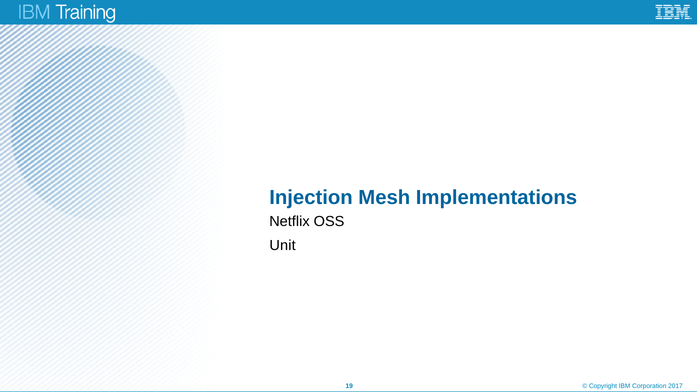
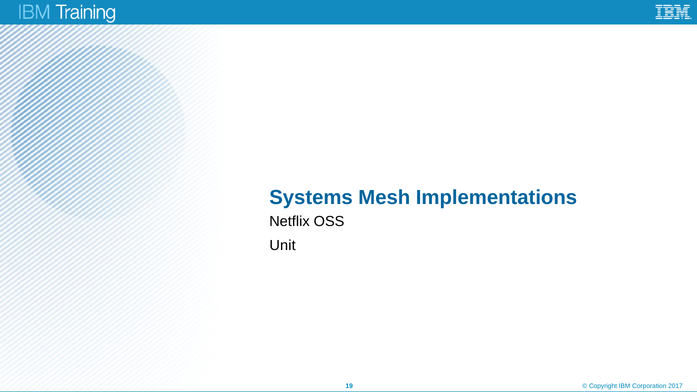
Injection: Injection -> Systems
